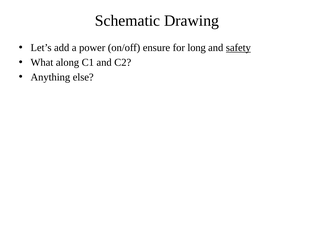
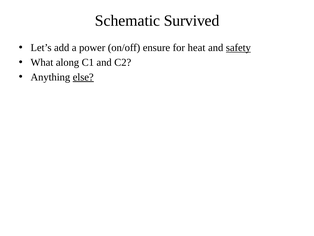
Drawing: Drawing -> Survived
long: long -> heat
else underline: none -> present
